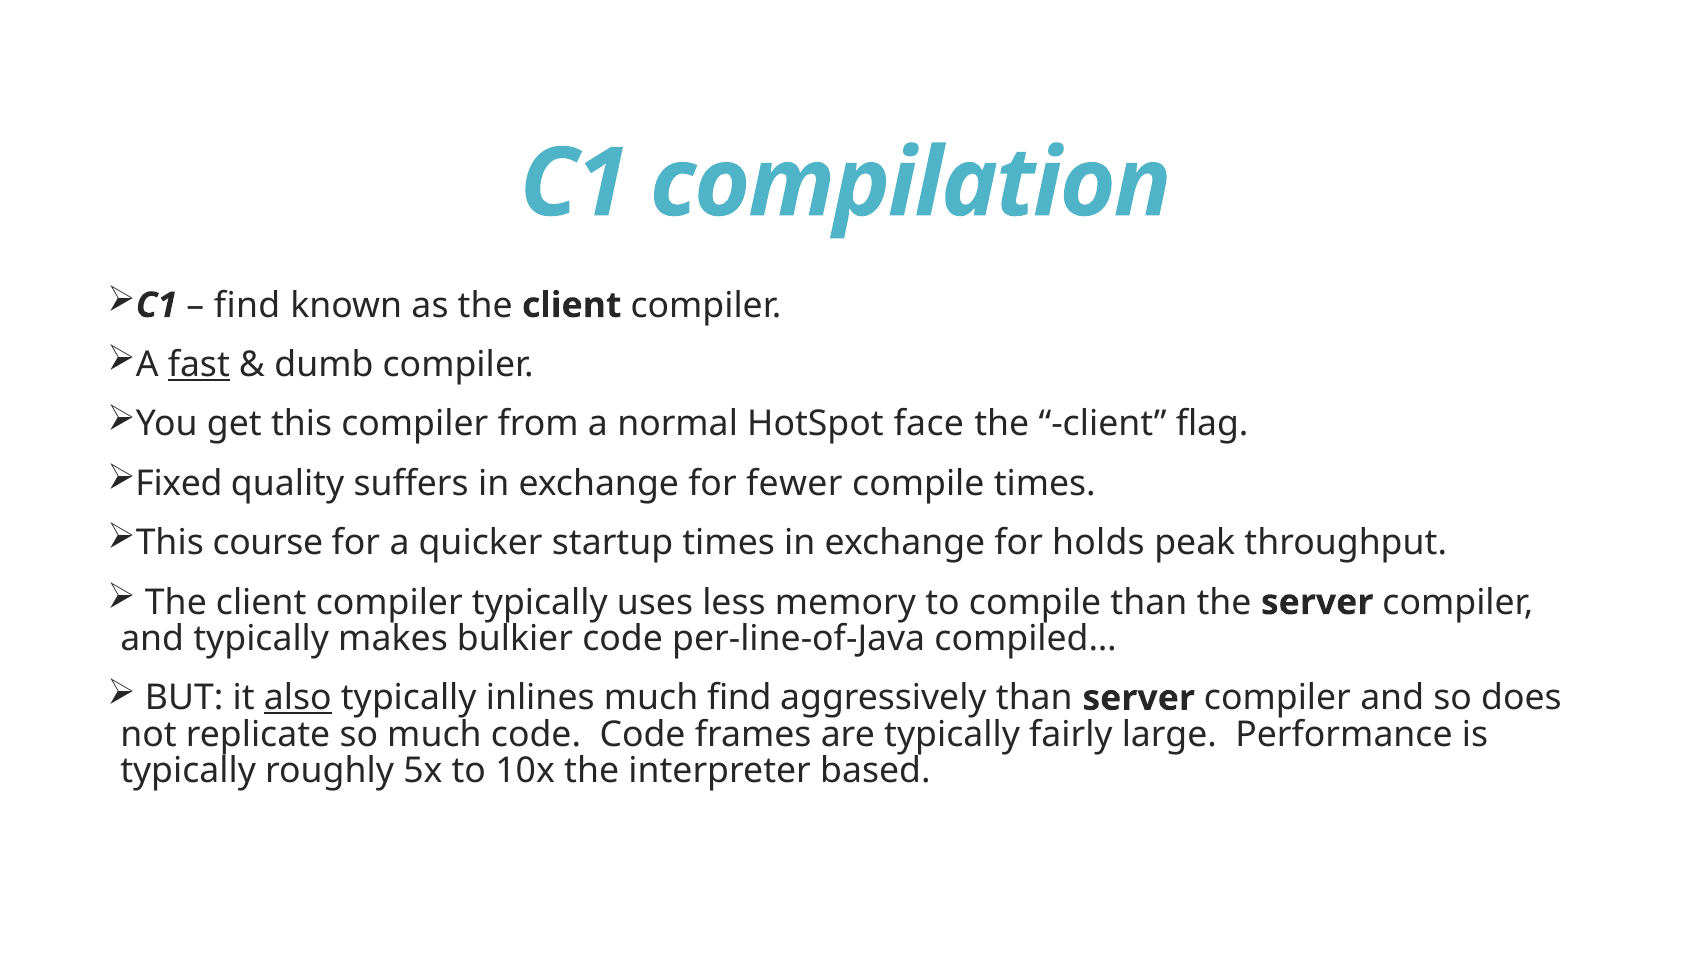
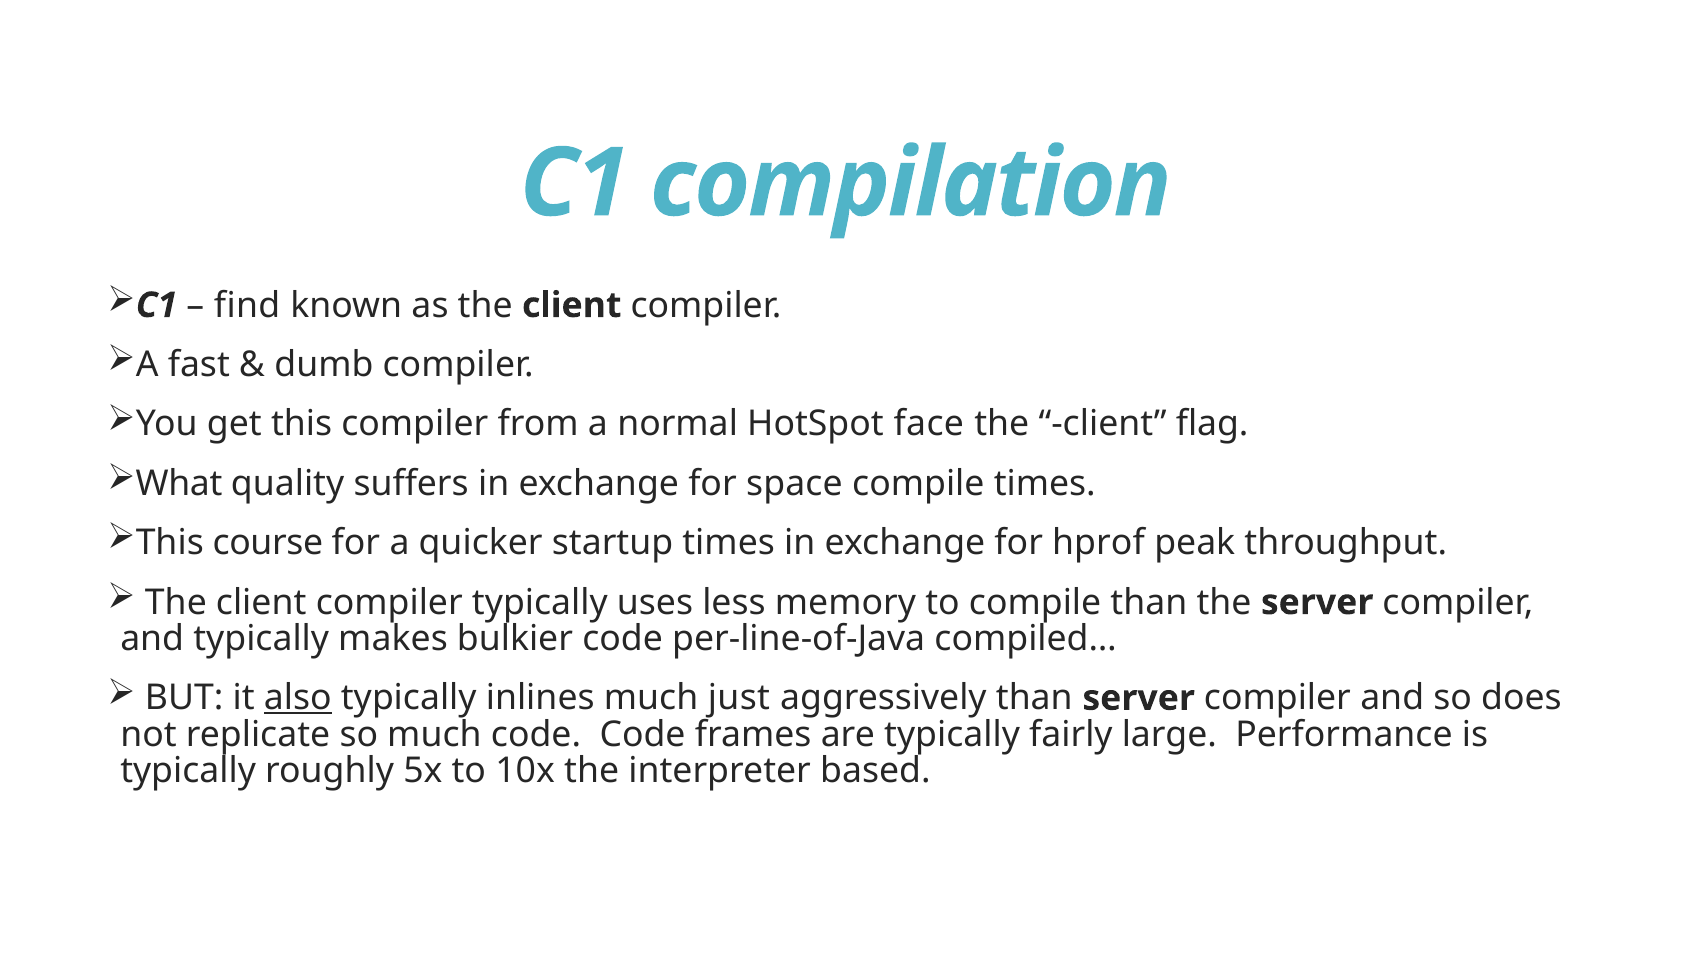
fast underline: present -> none
Fixed: Fixed -> What
fewer: fewer -> space
holds: holds -> hprof
much find: find -> just
